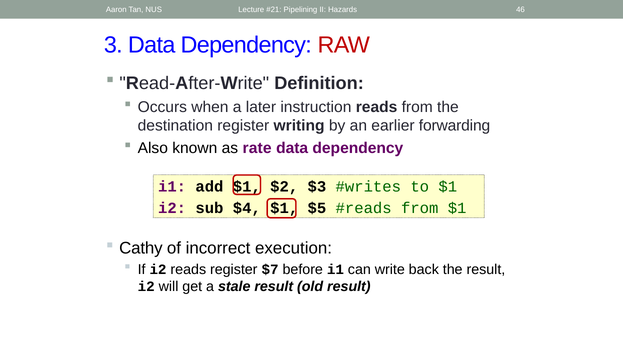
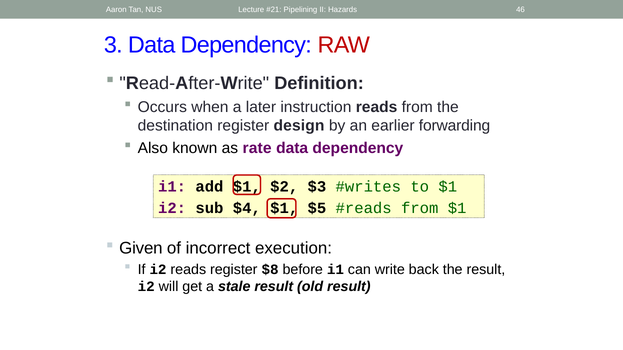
writing: writing -> design
Cathy: Cathy -> Given
$7: $7 -> $8
